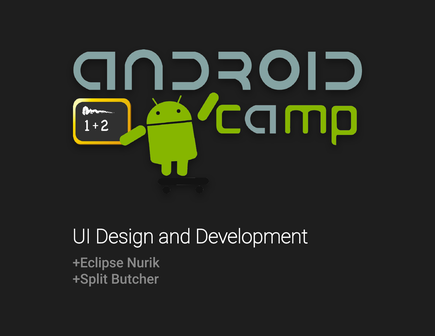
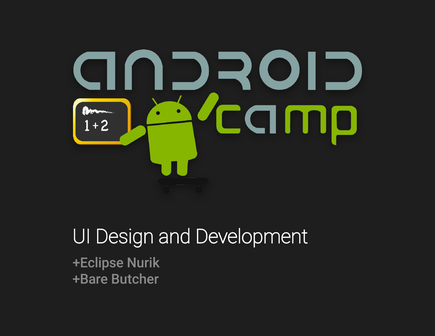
+Split: +Split -> +Bare
